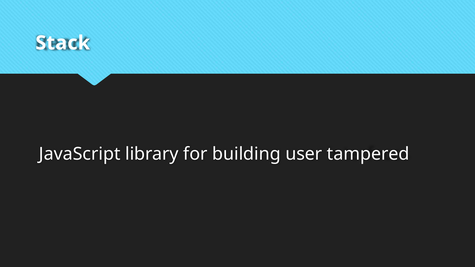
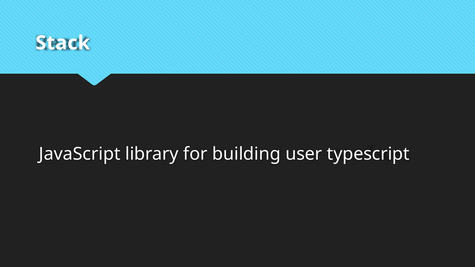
tampered: tampered -> typescript
